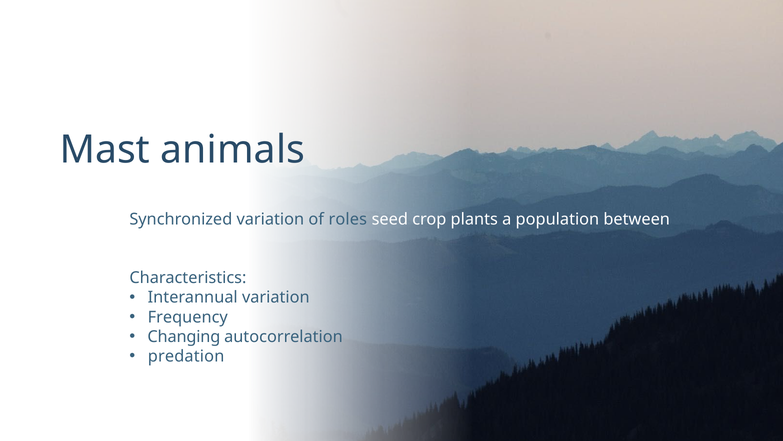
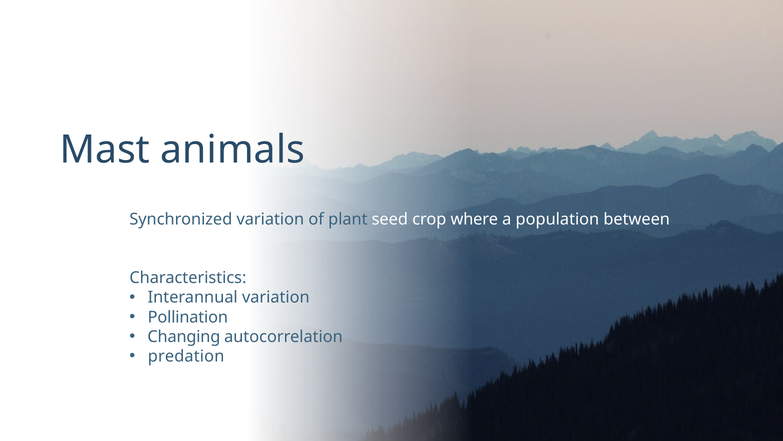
roles: roles -> plant
plants: plants -> where
Frequency: Frequency -> Pollination
